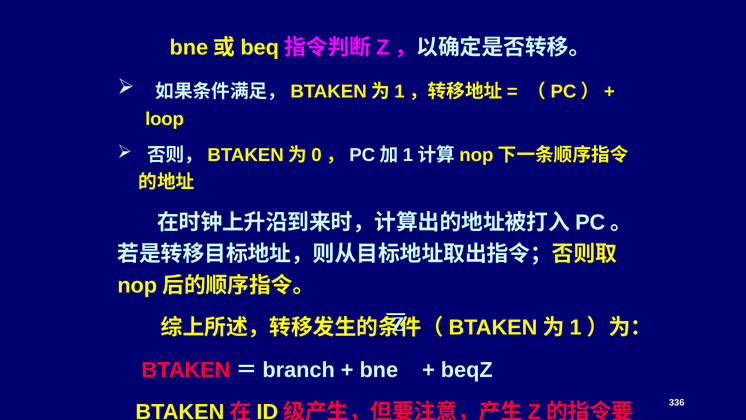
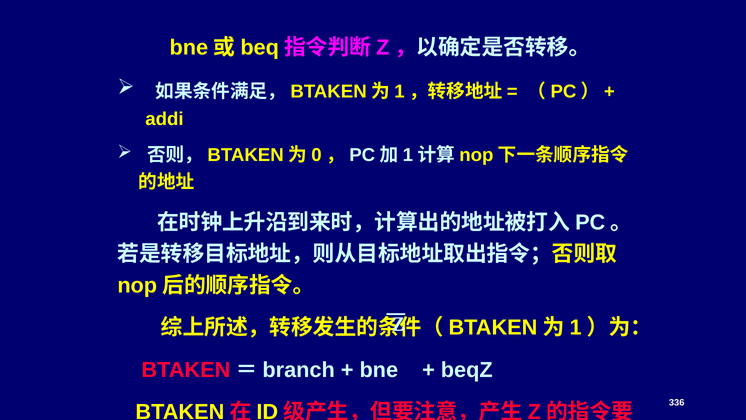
loop: loop -> addi
